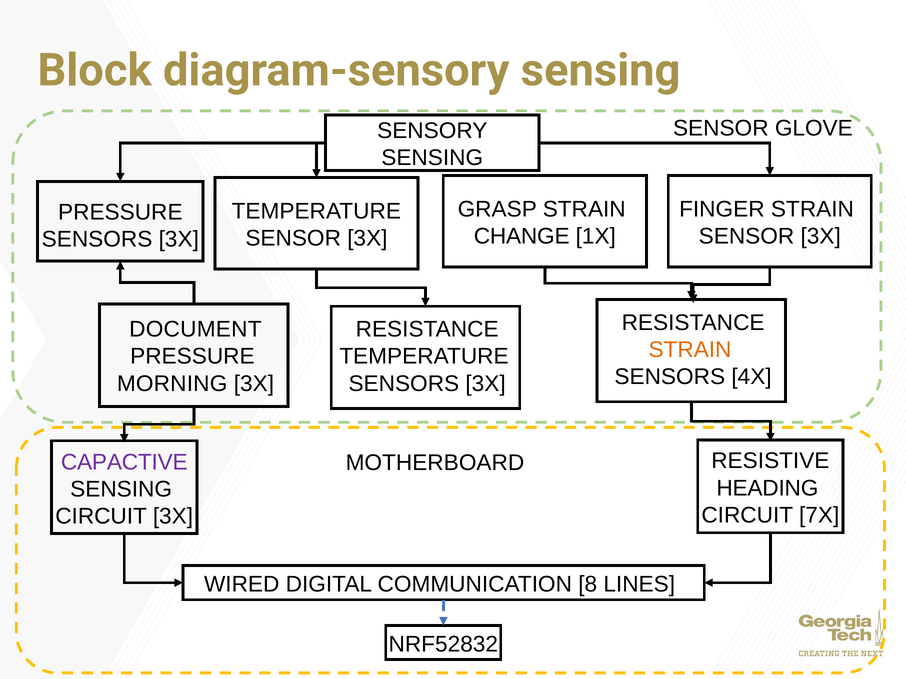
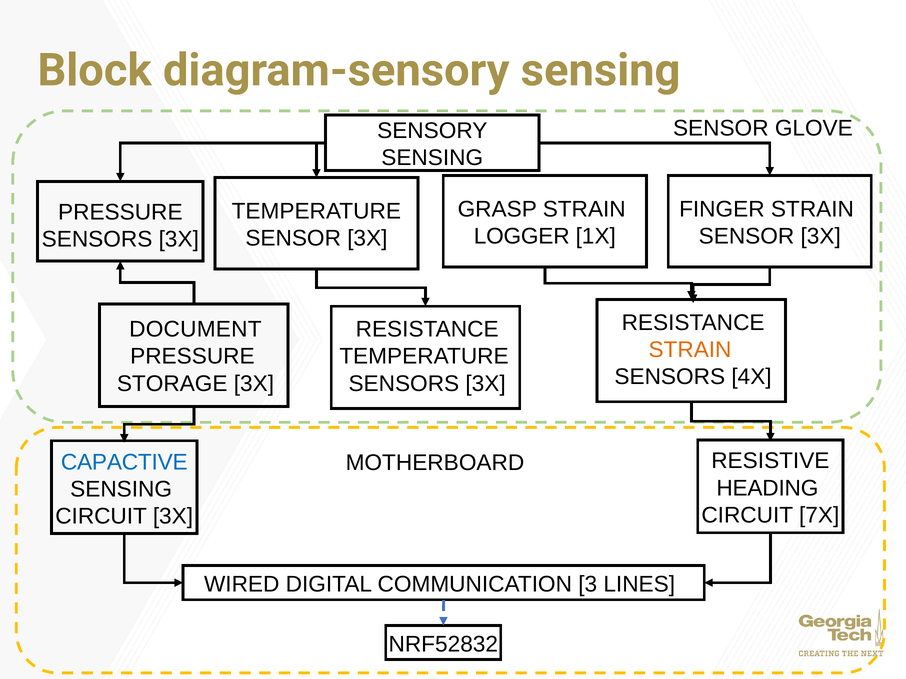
CHANGE: CHANGE -> LOGGER
MORNING: MORNING -> STORAGE
CAPACTIVE colour: purple -> blue
8: 8 -> 3
